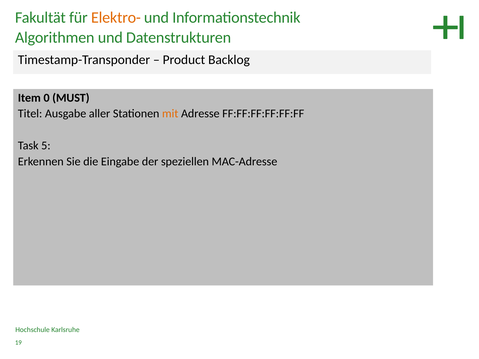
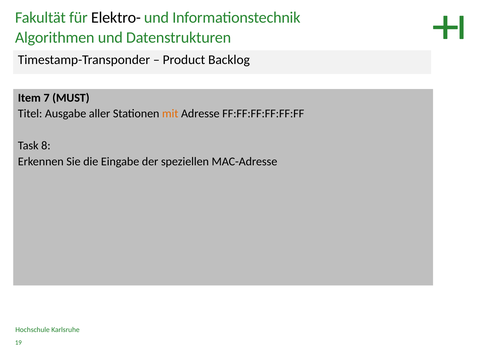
Elektro- colour: orange -> black
0: 0 -> 7
5: 5 -> 8
